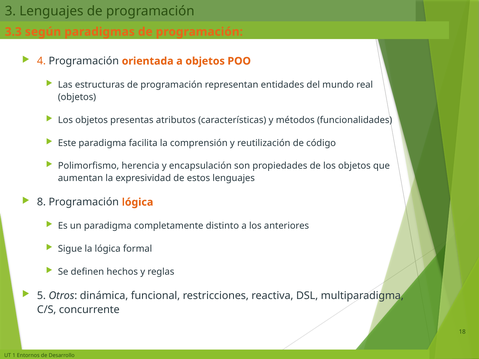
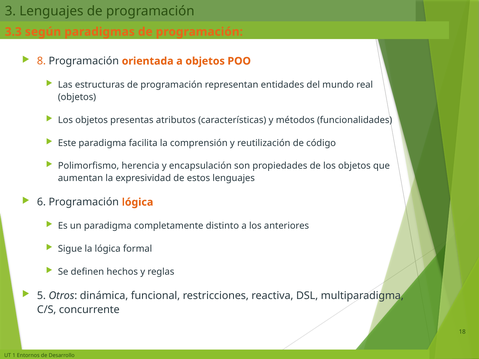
4: 4 -> 8
8: 8 -> 6
